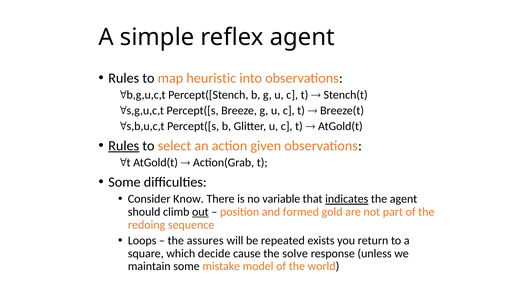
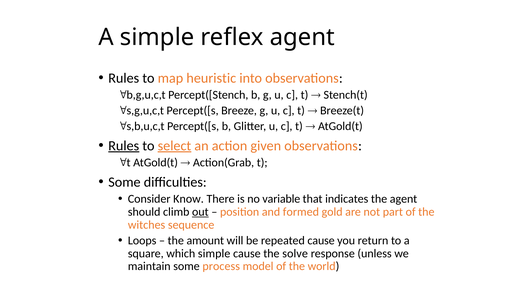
select underline: none -> present
indicates underline: present -> none
redoing: redoing -> witches
assures: assures -> amount
repeated exists: exists -> cause
which decide: decide -> simple
mistake: mistake -> process
